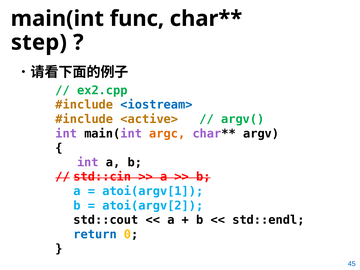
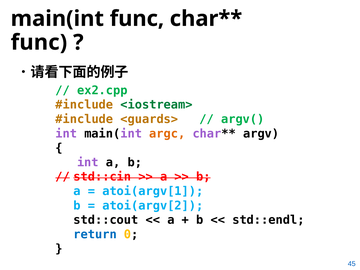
step at (39, 42): step -> func
<iostream> colour: blue -> green
<active>: <active> -> <guards>
